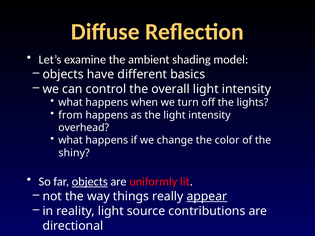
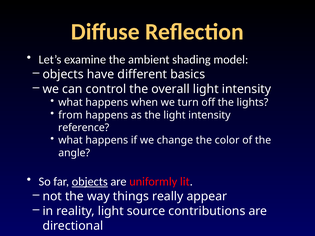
overhead: overhead -> reference
shiny: shiny -> angle
appear underline: present -> none
